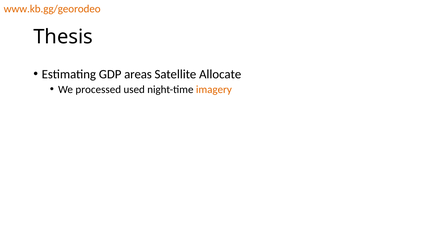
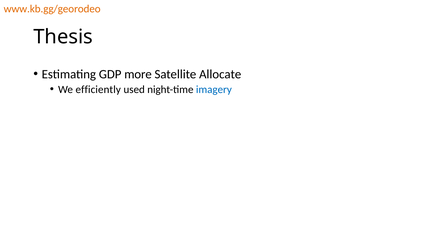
areas: areas -> more
processed: processed -> efficiently
imagery colour: orange -> blue
